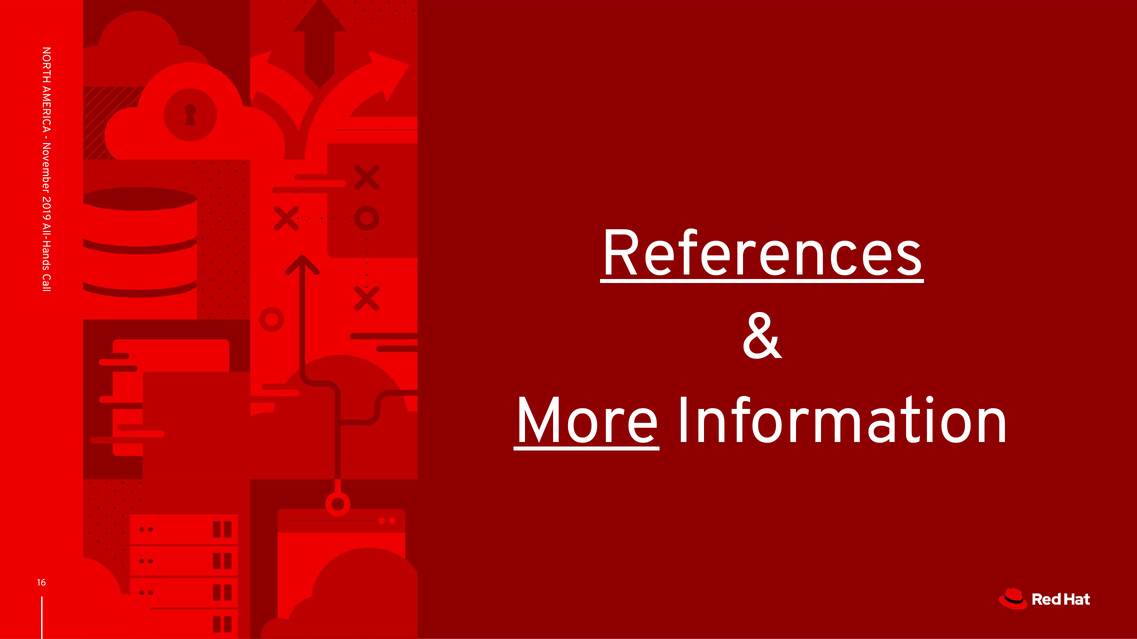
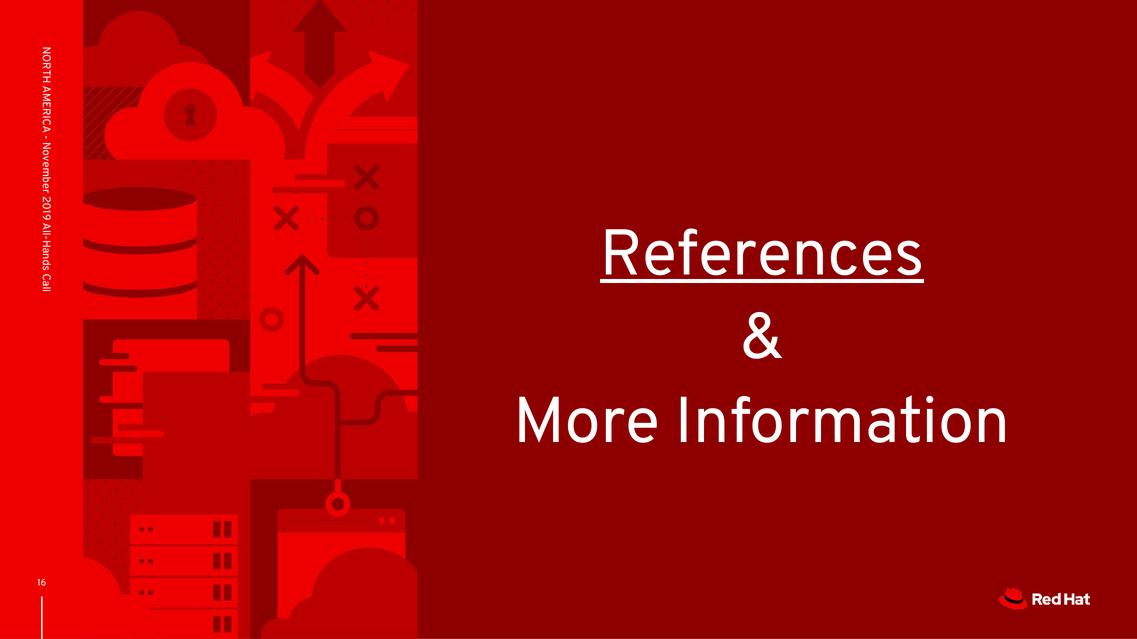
More underline: present -> none
